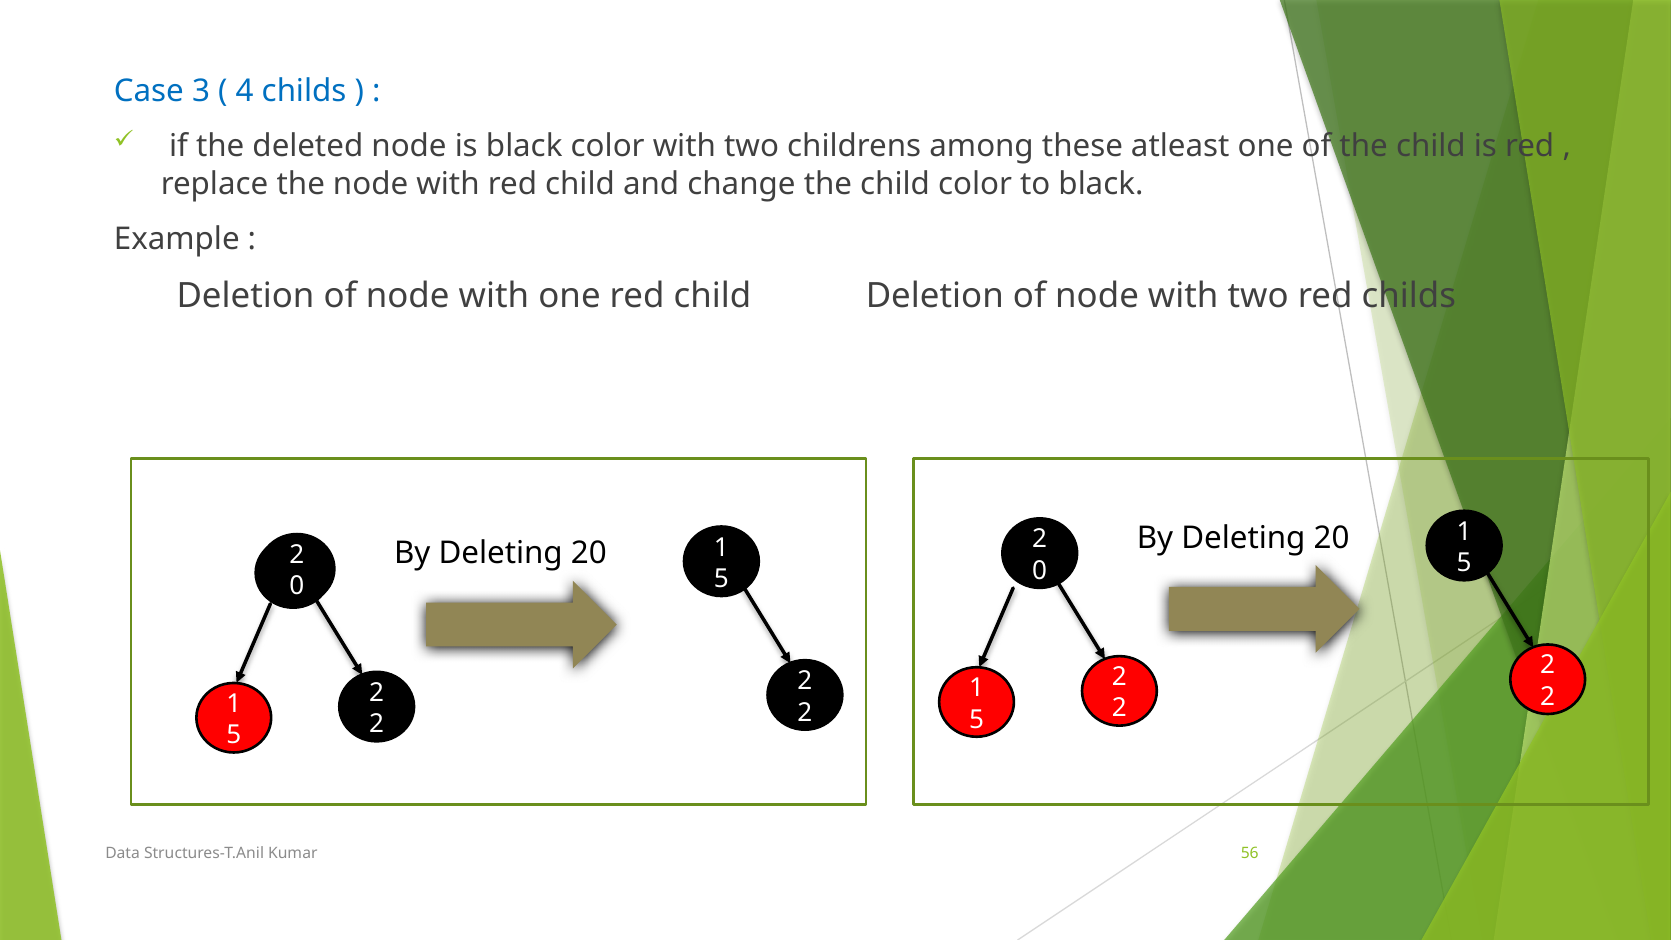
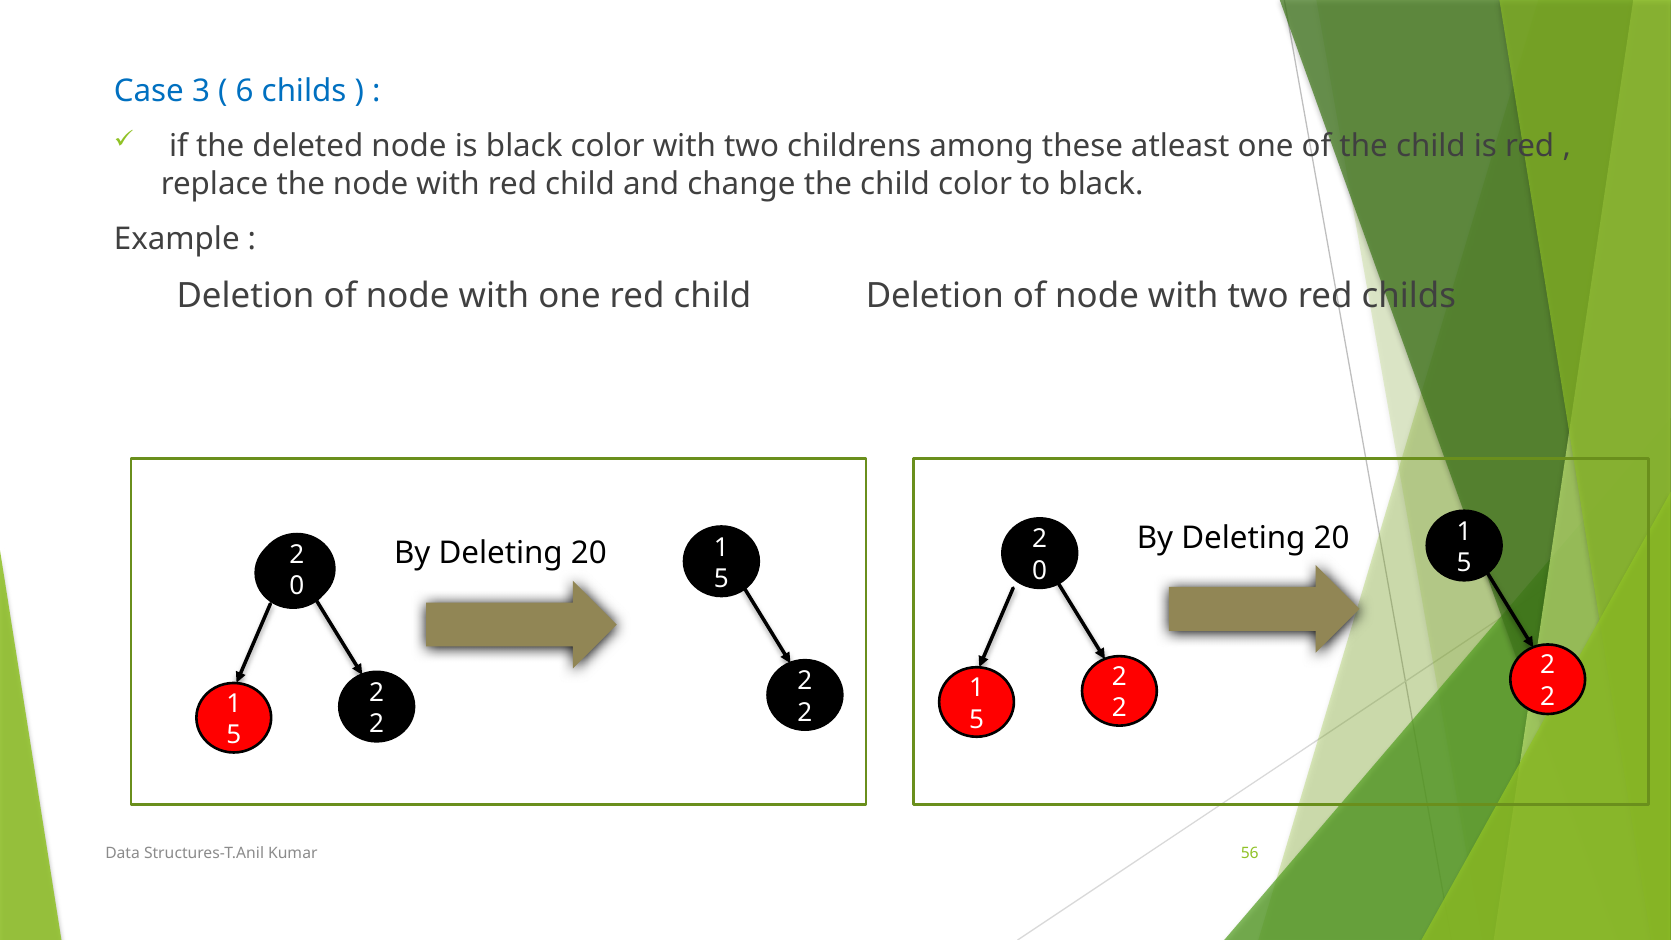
4: 4 -> 6
